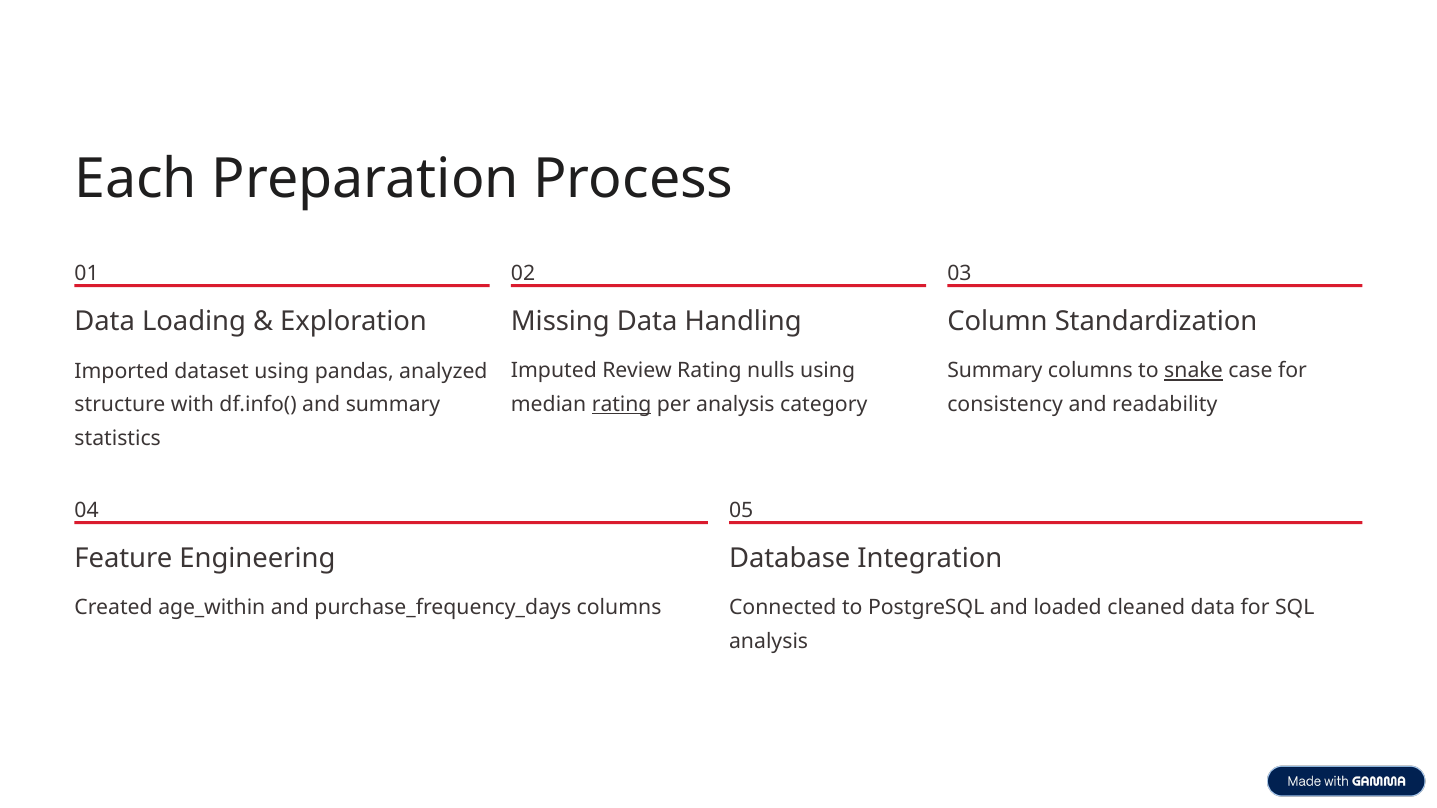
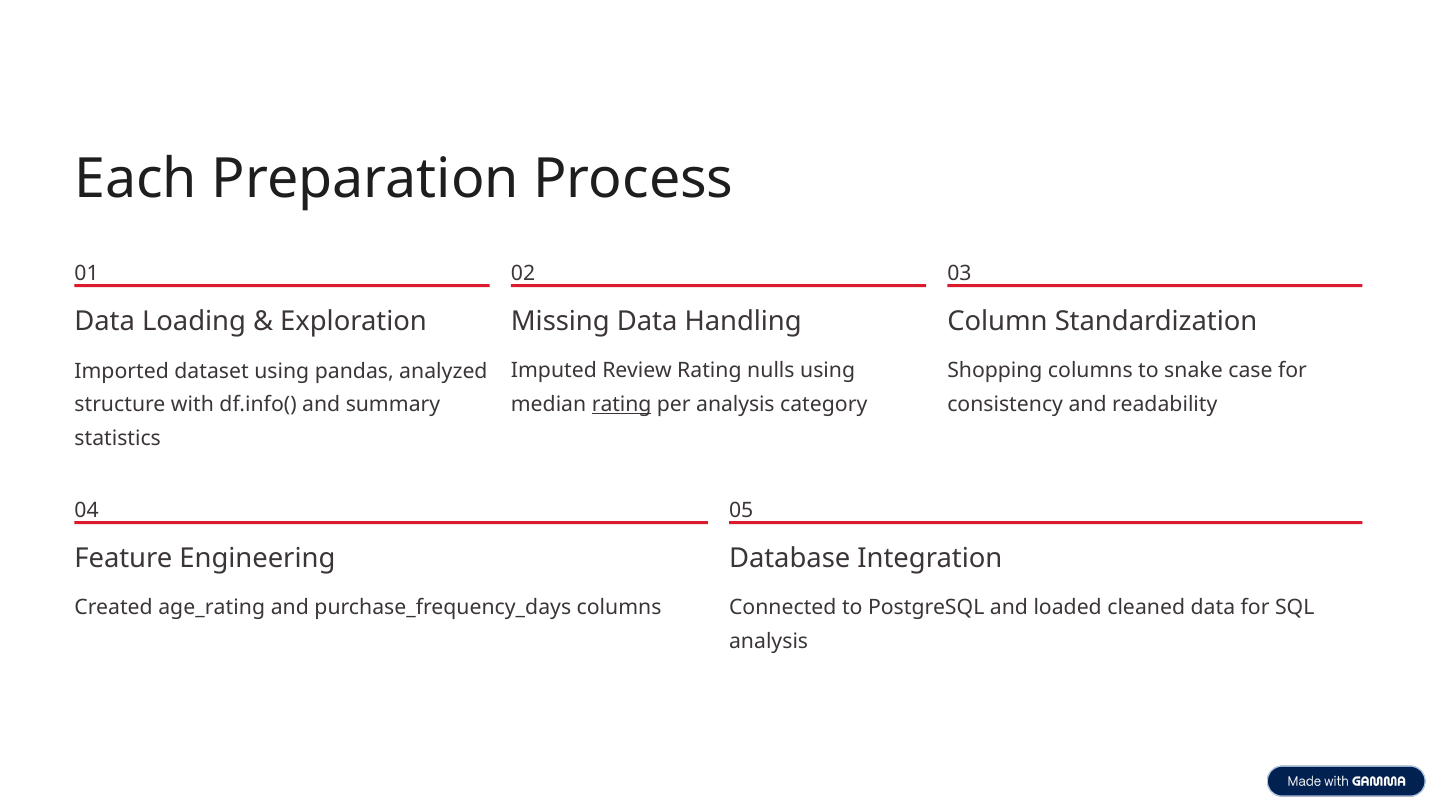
Summary at (995, 371): Summary -> Shopping
snake underline: present -> none
age_within: age_within -> age_rating
